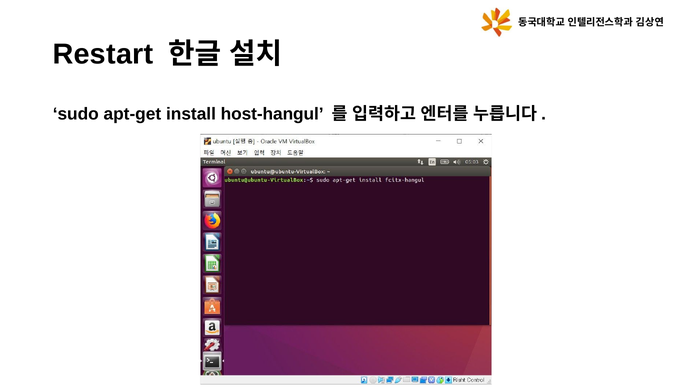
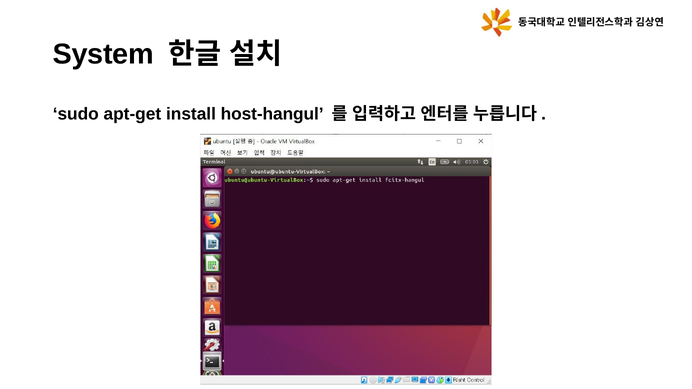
Restart: Restart -> System
